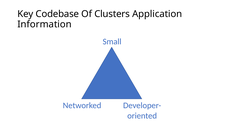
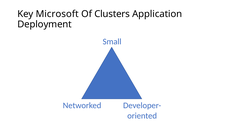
Codebase: Codebase -> Microsoft
Information: Information -> Deployment
